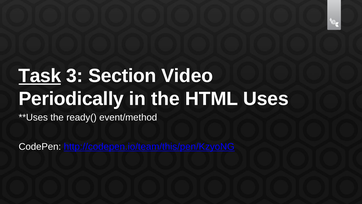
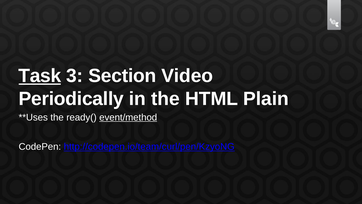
Uses: Uses -> Plain
event/method underline: none -> present
http://codepen.io/team/this/pen/KzyoNG: http://codepen.io/team/this/pen/KzyoNG -> http://codepen.io/team/curl/pen/KzyoNG
